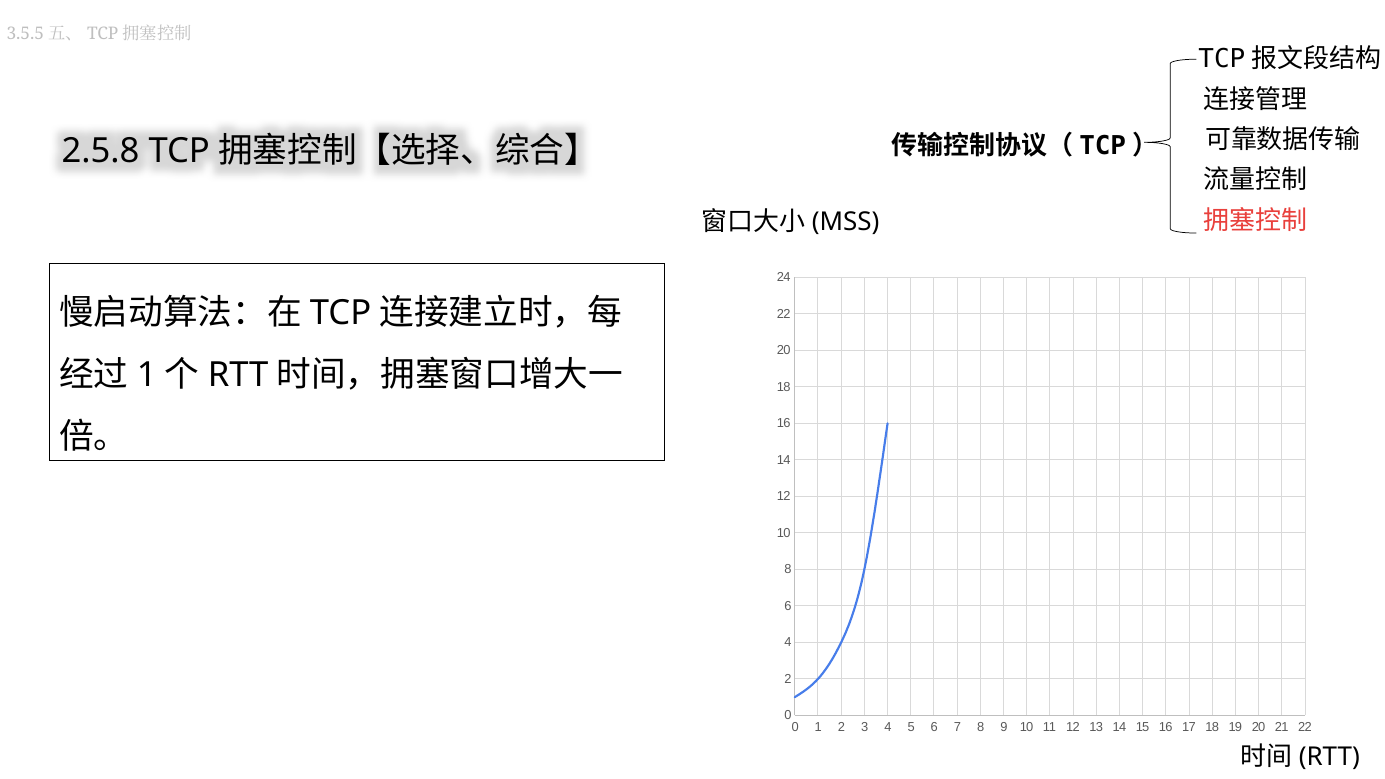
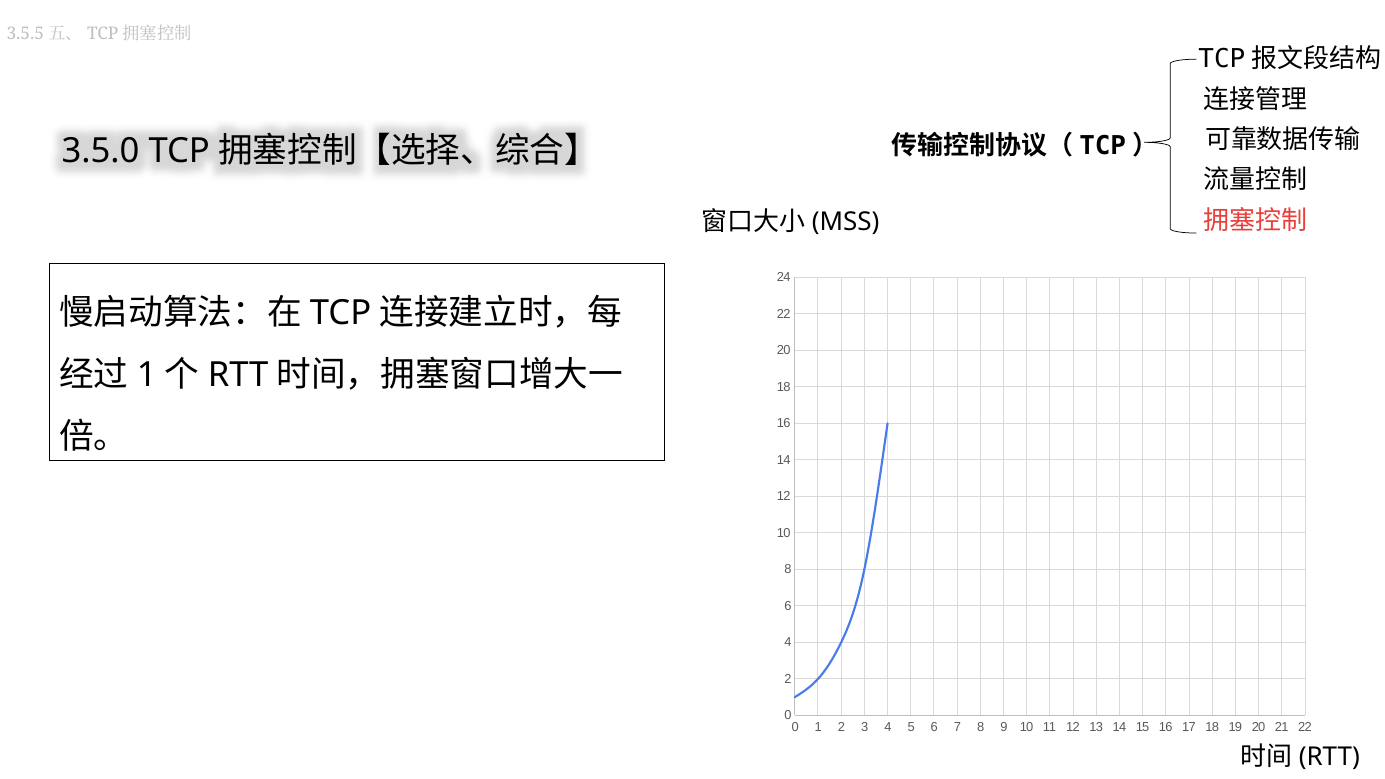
2.5.8: 2.5.8 -> 3.5.0
